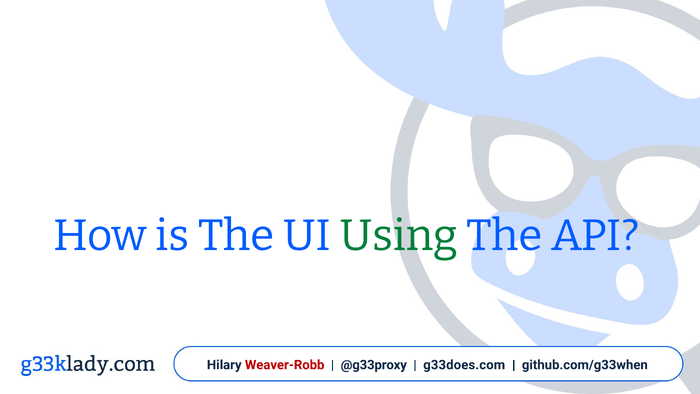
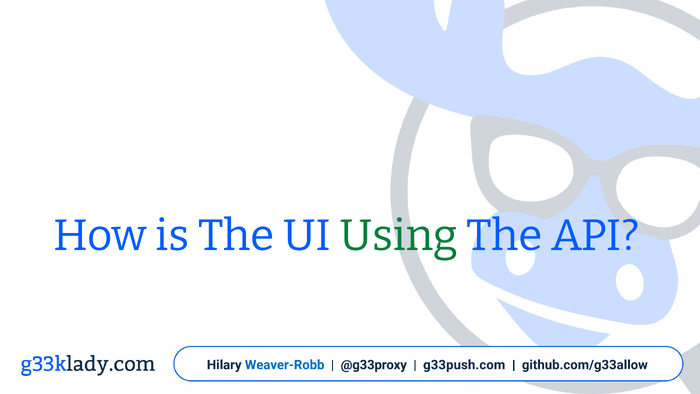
Weaver-Robb colour: red -> blue
g33does.com: g33does.com -> g33push.com
github.com/g33when: github.com/g33when -> github.com/g33allow
